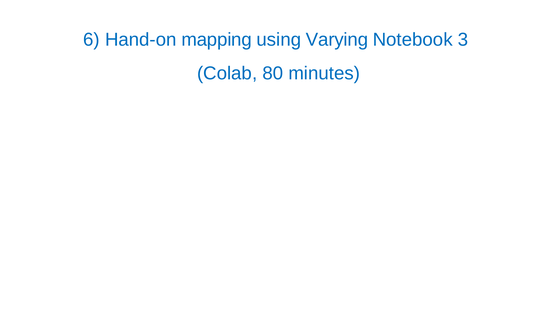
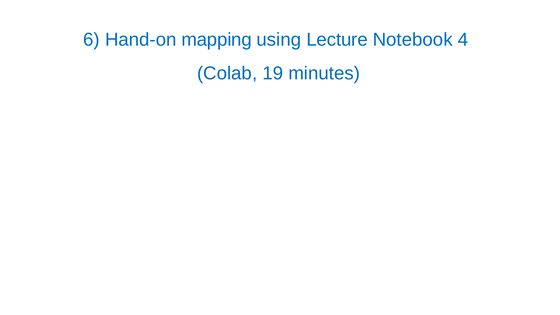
Varying: Varying -> Lecture
3: 3 -> 4
80: 80 -> 19
